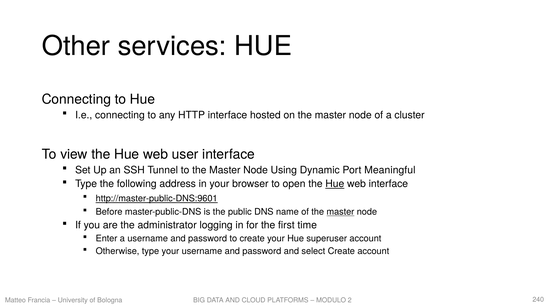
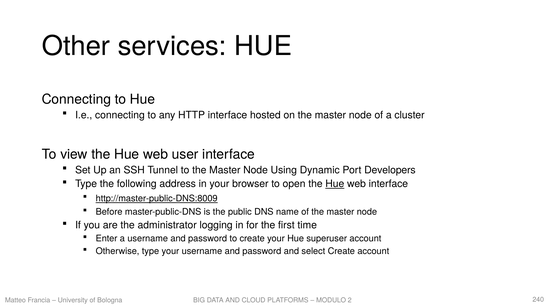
Meaningful: Meaningful -> Developers
http://master-public-DNS:9601: http://master-public-DNS:9601 -> http://master-public-DNS:8009
master at (340, 212) underline: present -> none
